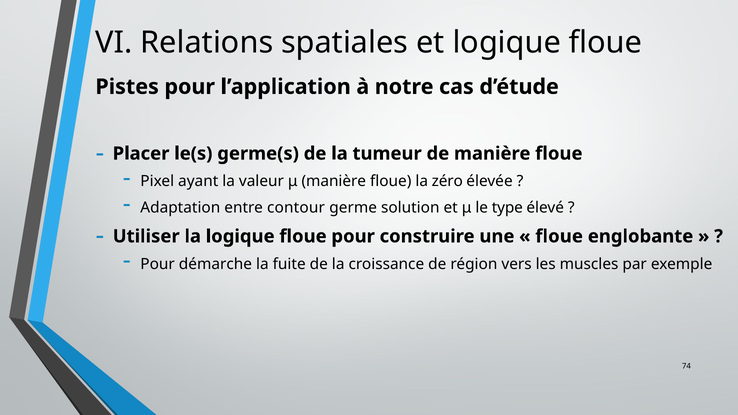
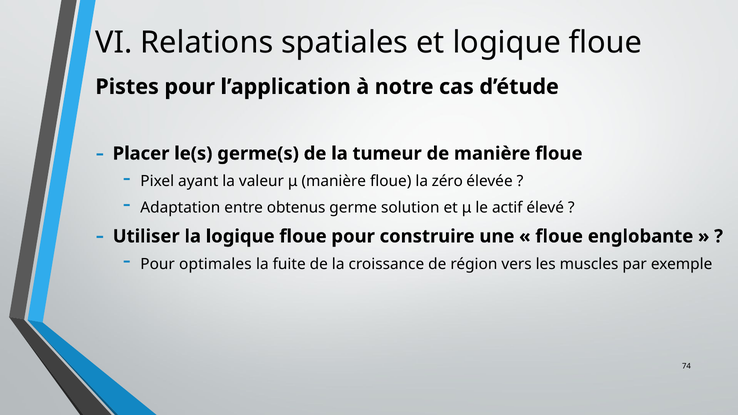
contour: contour -> obtenus
type: type -> actif
démarche: démarche -> optimales
